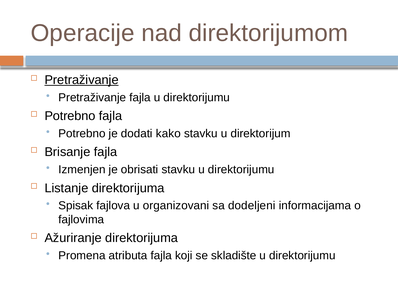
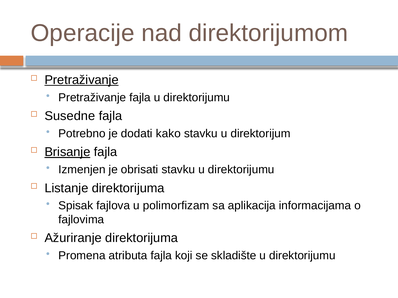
Potrebno at (70, 116): Potrebno -> Susedne
Brisanje underline: none -> present
organizovani: organizovani -> polimorfizam
dodeljeni: dodeljeni -> aplikacija
